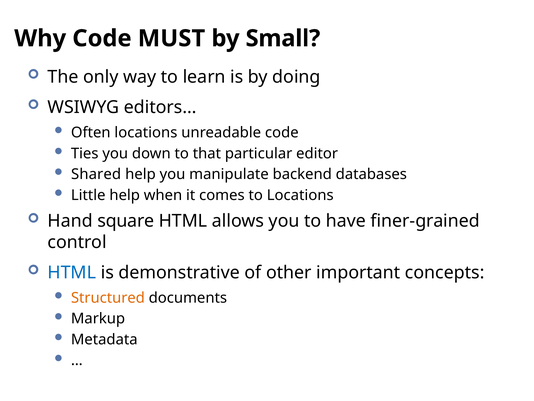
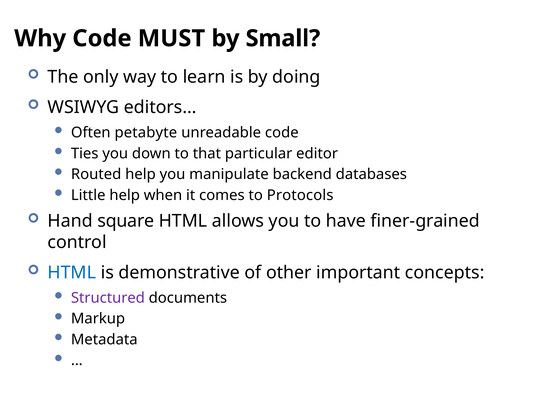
Often locations: locations -> petabyte
Shared: Shared -> Routed
to Locations: Locations -> Protocols
Structured colour: orange -> purple
